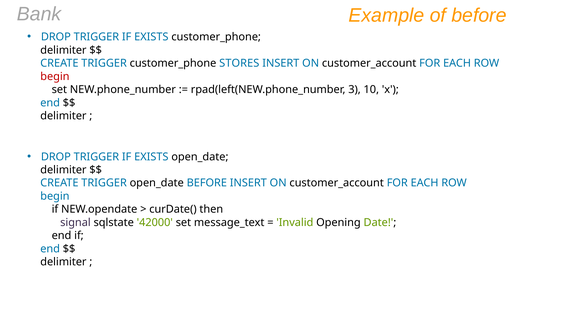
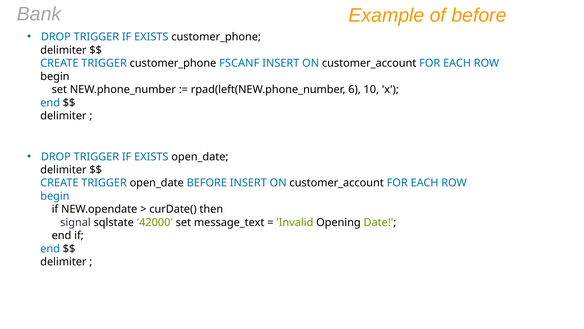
STORES: STORES -> FSCANF
begin at (55, 76) colour: red -> black
3: 3 -> 6
